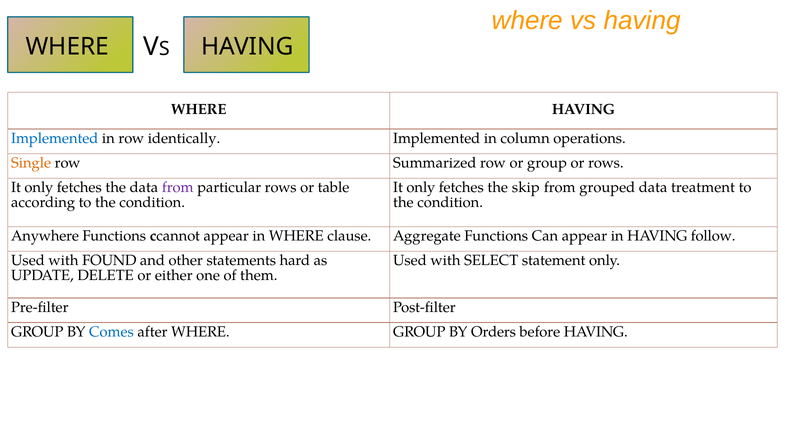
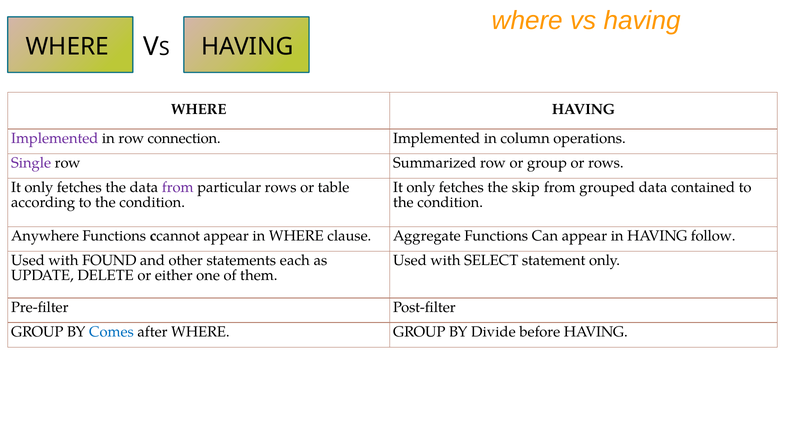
Implemented at (55, 138) colour: blue -> purple
identically: identically -> connection
Single colour: orange -> purple
treatment: treatment -> contained
hard: hard -> each
Orders: Orders -> Divide
